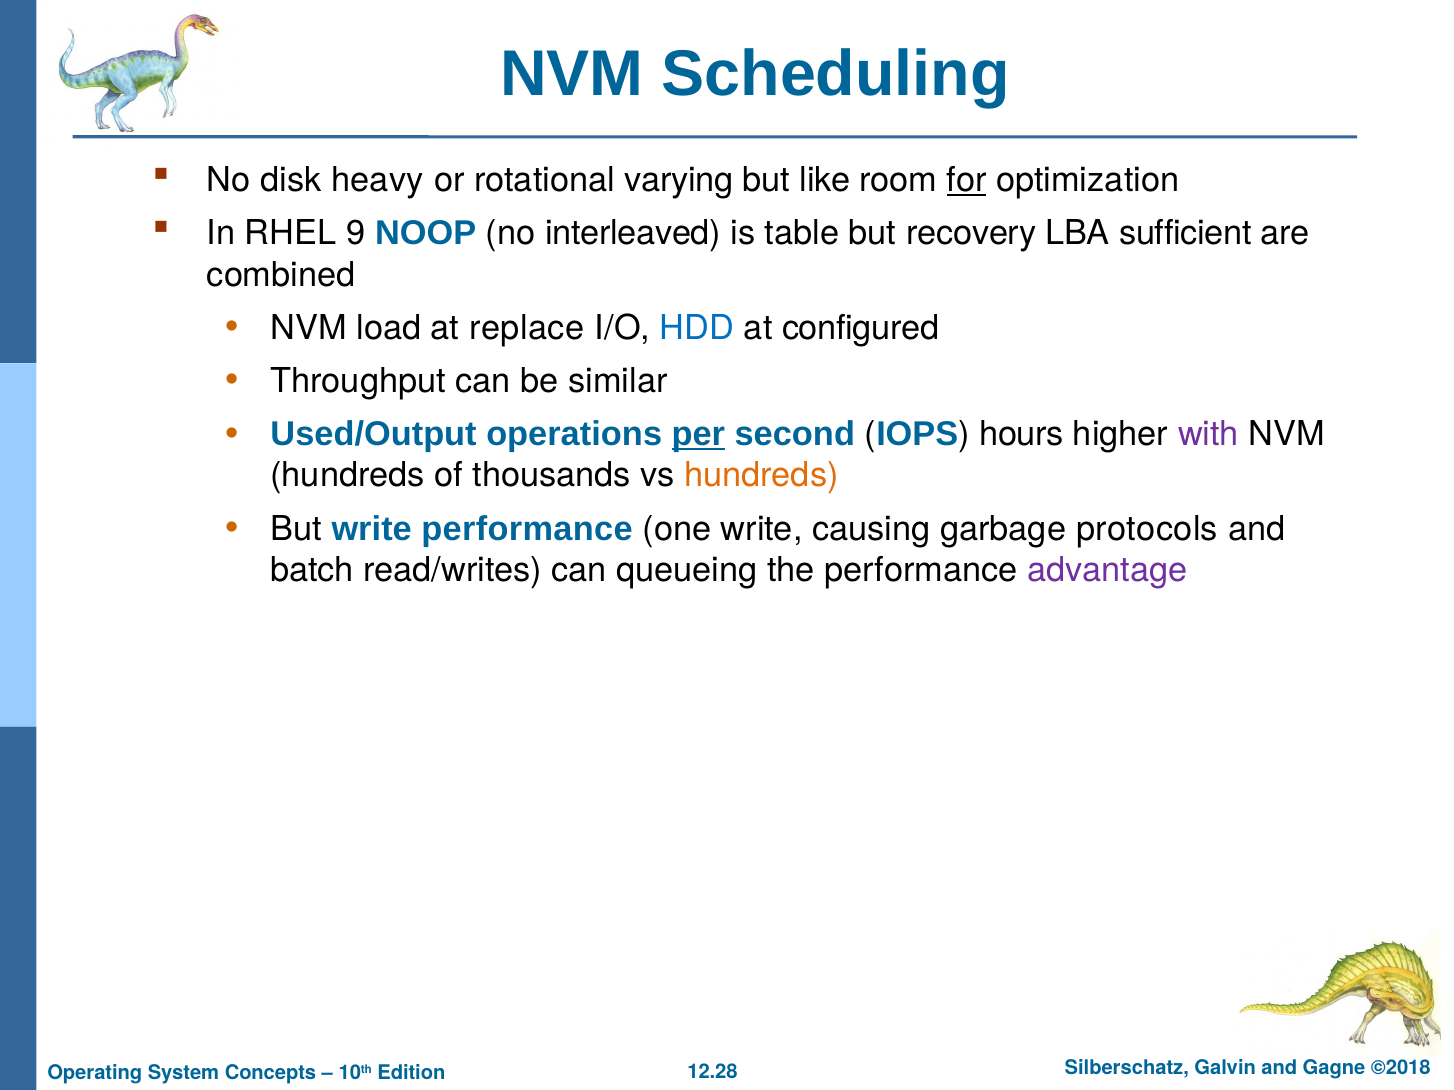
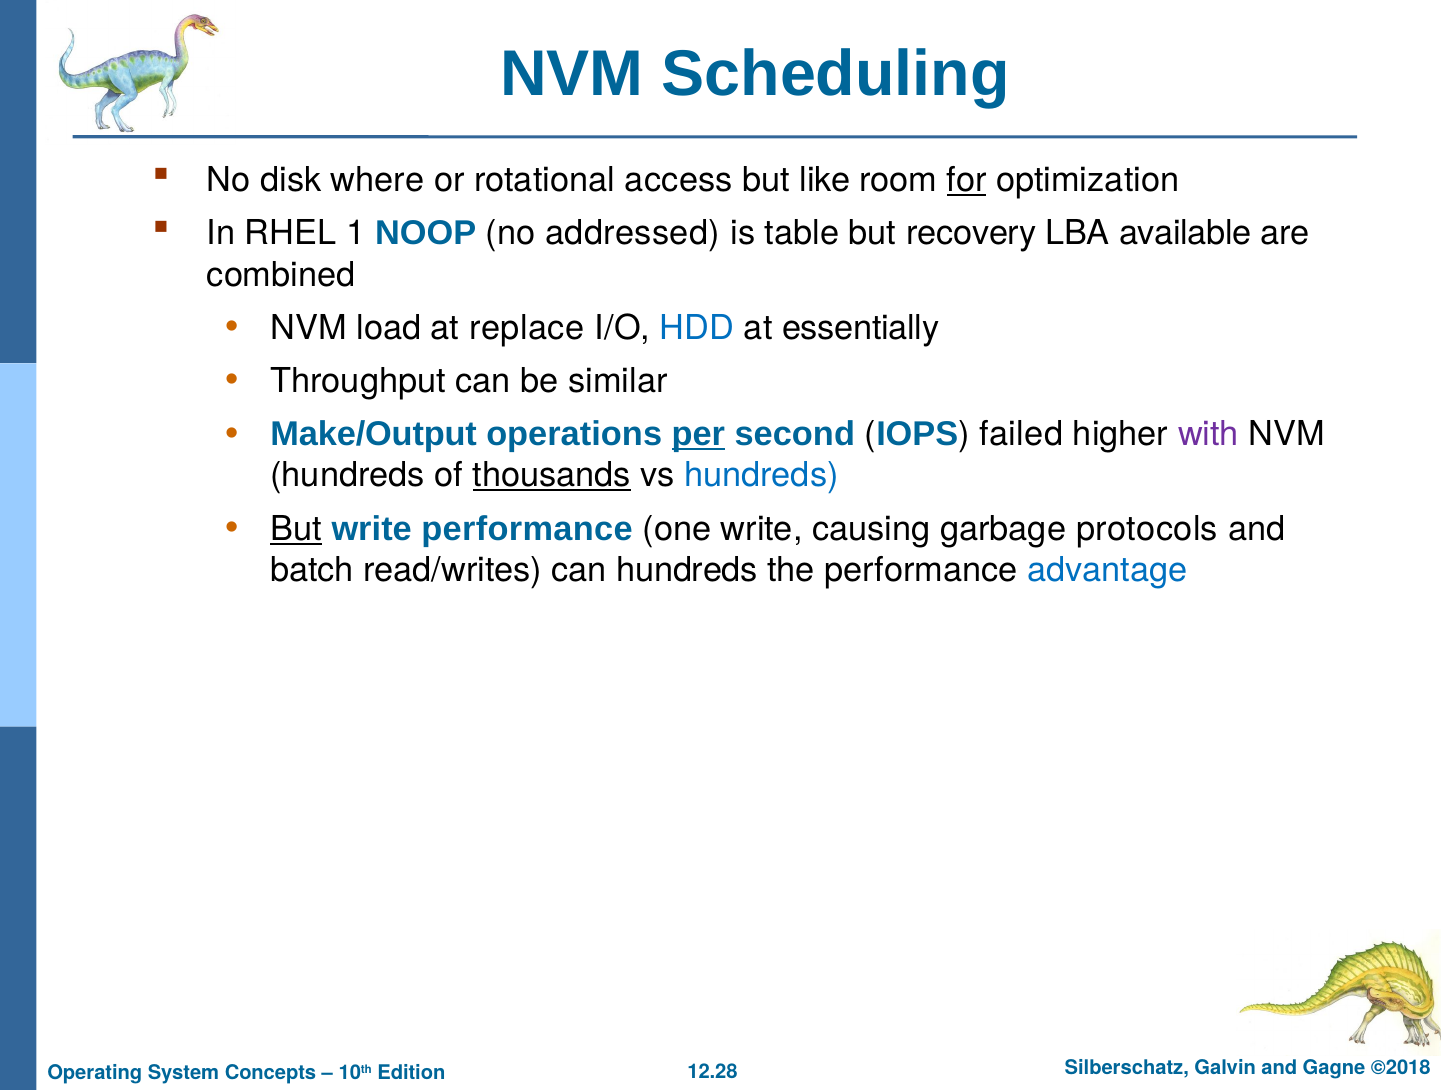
heavy: heavy -> where
varying: varying -> access
9: 9 -> 1
interleaved: interleaved -> addressed
sufficient: sufficient -> available
configured: configured -> essentially
Used/Output: Used/Output -> Make/Output
hours: hours -> failed
thousands underline: none -> present
hundreds at (761, 476) colour: orange -> blue
But at (296, 529) underline: none -> present
can queueing: queueing -> hundreds
advantage colour: purple -> blue
